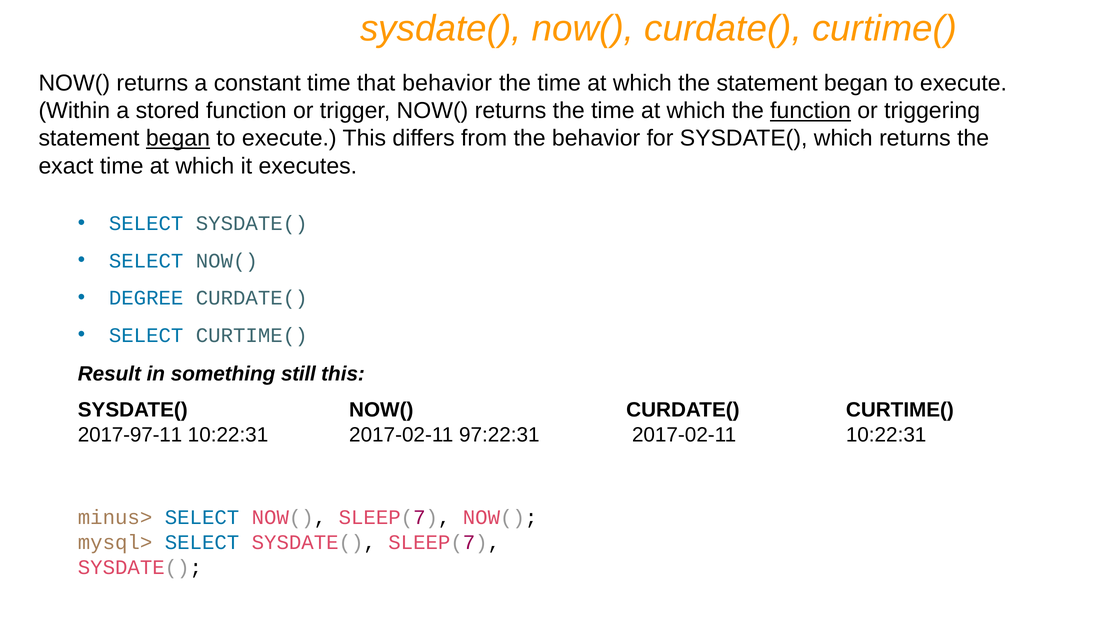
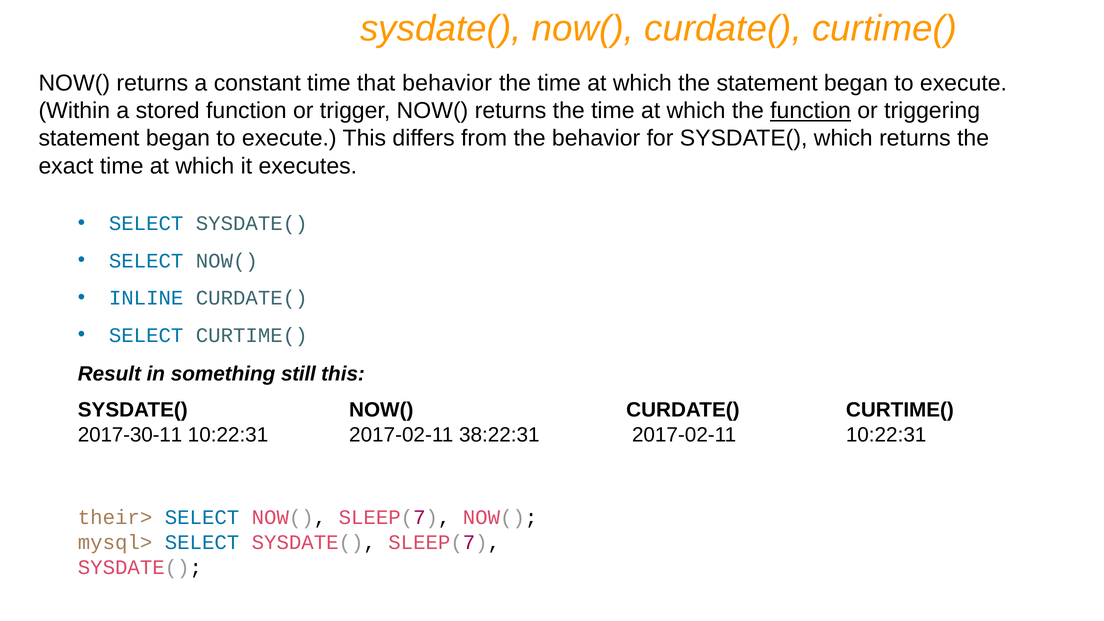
began at (178, 138) underline: present -> none
DEGREE: DEGREE -> INLINE
2017-97-11: 2017-97-11 -> 2017-30-11
97:22:31: 97:22:31 -> 38:22:31
minus>: minus> -> their>
